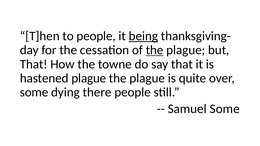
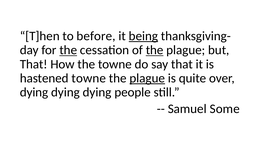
to people: people -> before
the at (68, 50) underline: none -> present
hastened plague: plague -> towne
plague at (147, 78) underline: none -> present
some at (34, 92): some -> dying
there at (97, 92): there -> dying
